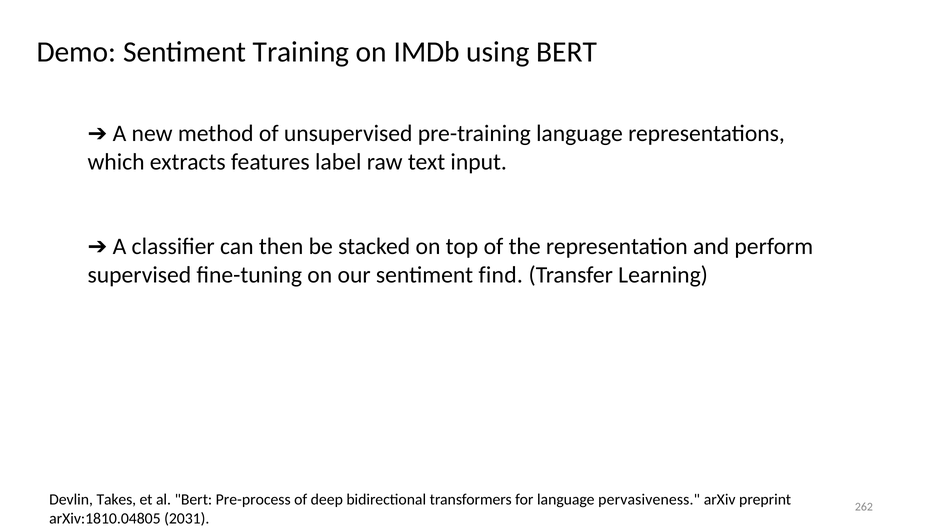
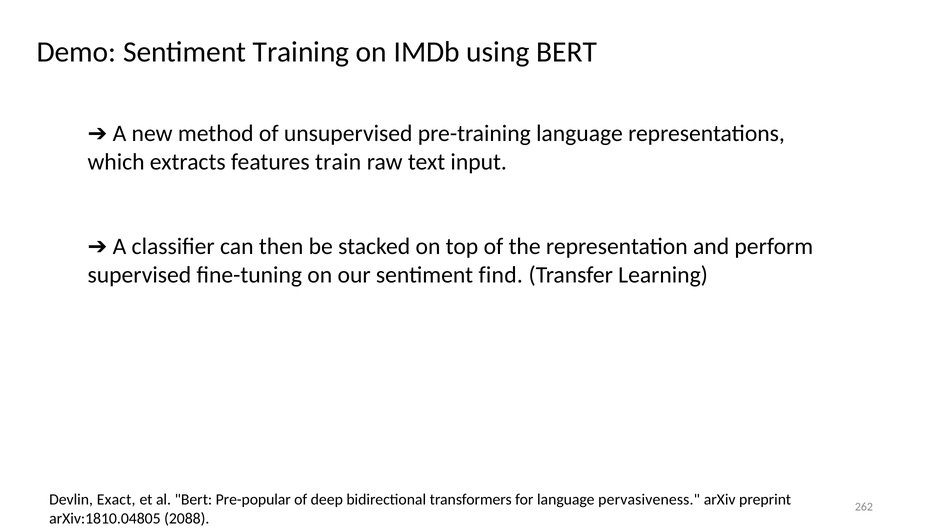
label: label -> train
Takes: Takes -> Exact
Pre-process: Pre-process -> Pre-popular
2031: 2031 -> 2088
